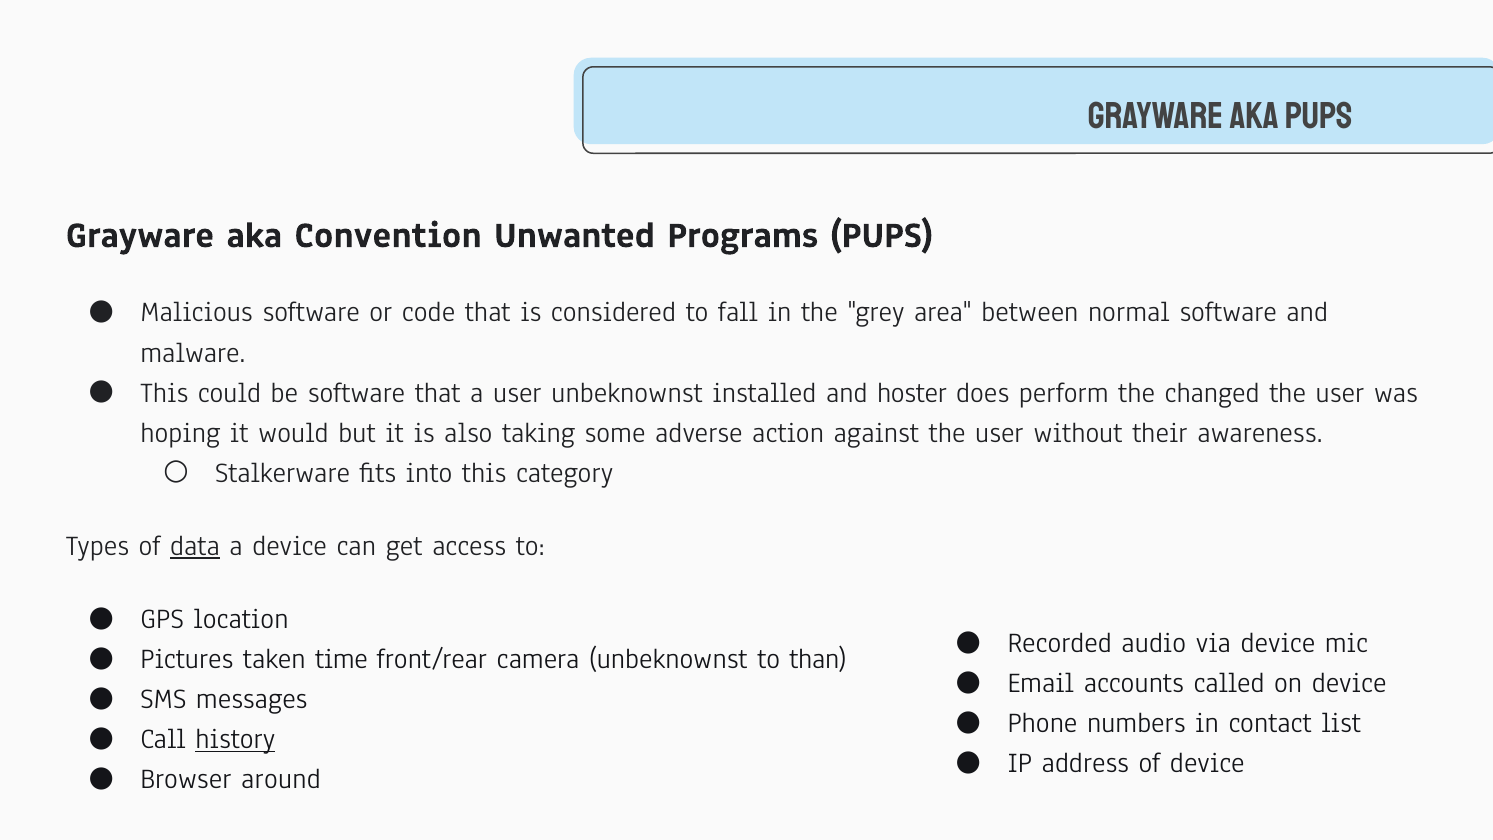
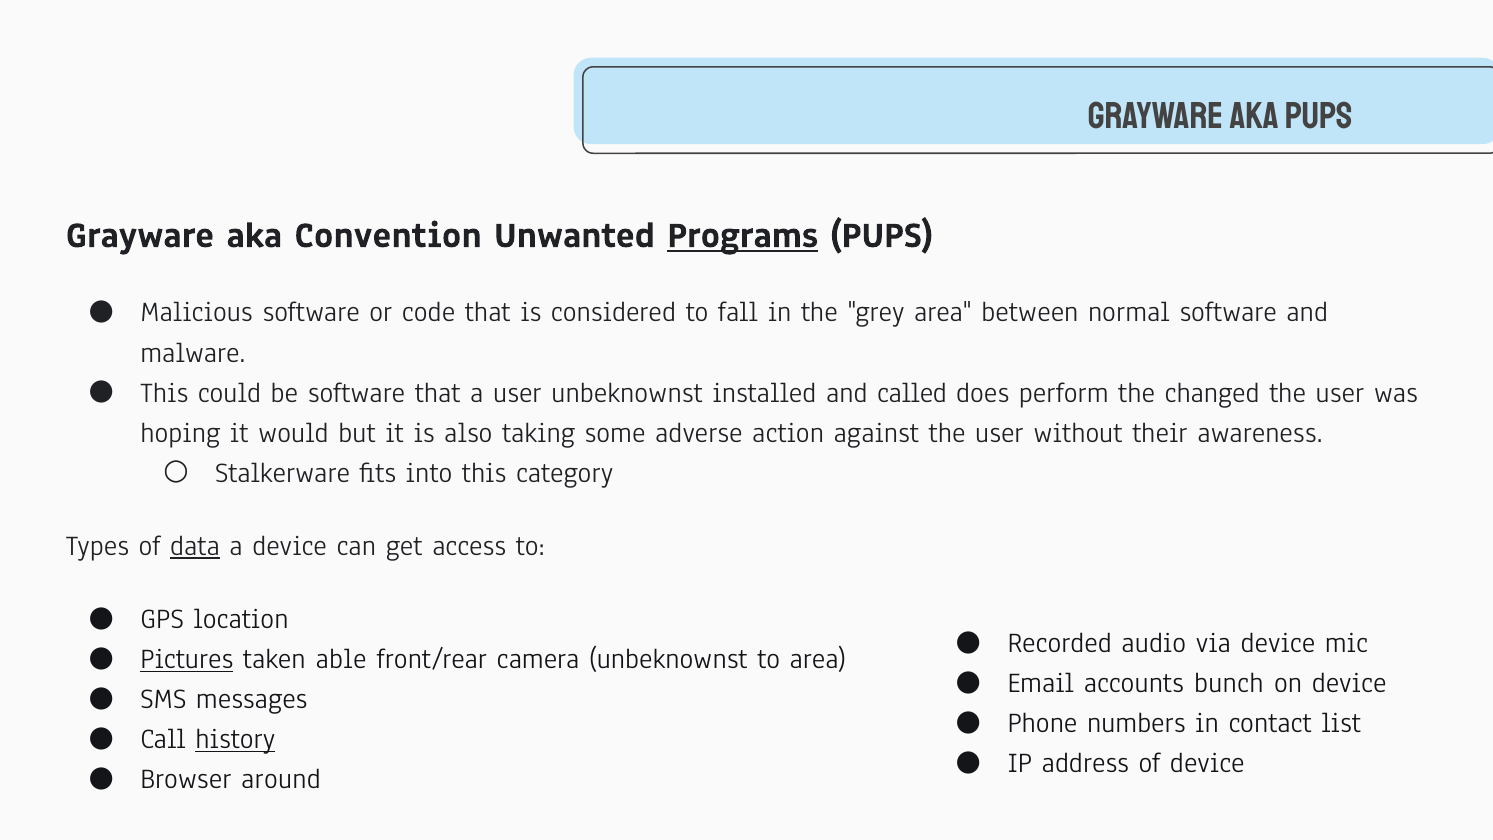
Programs underline: none -> present
hoster: hoster -> called
Pictures underline: none -> present
time: time -> able
to than: than -> area
called: called -> bunch
